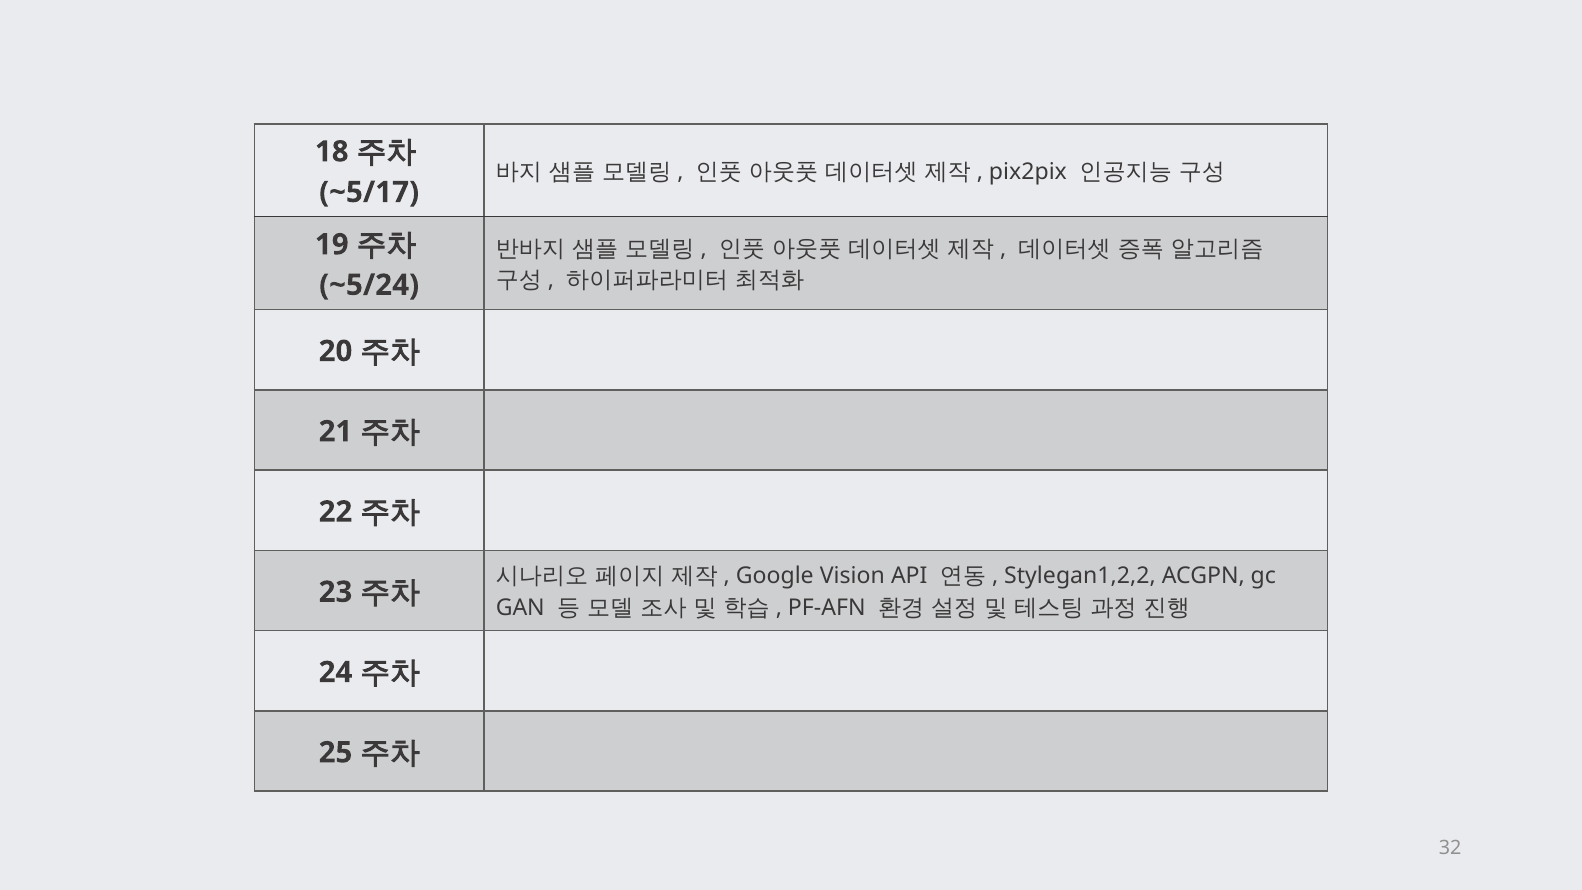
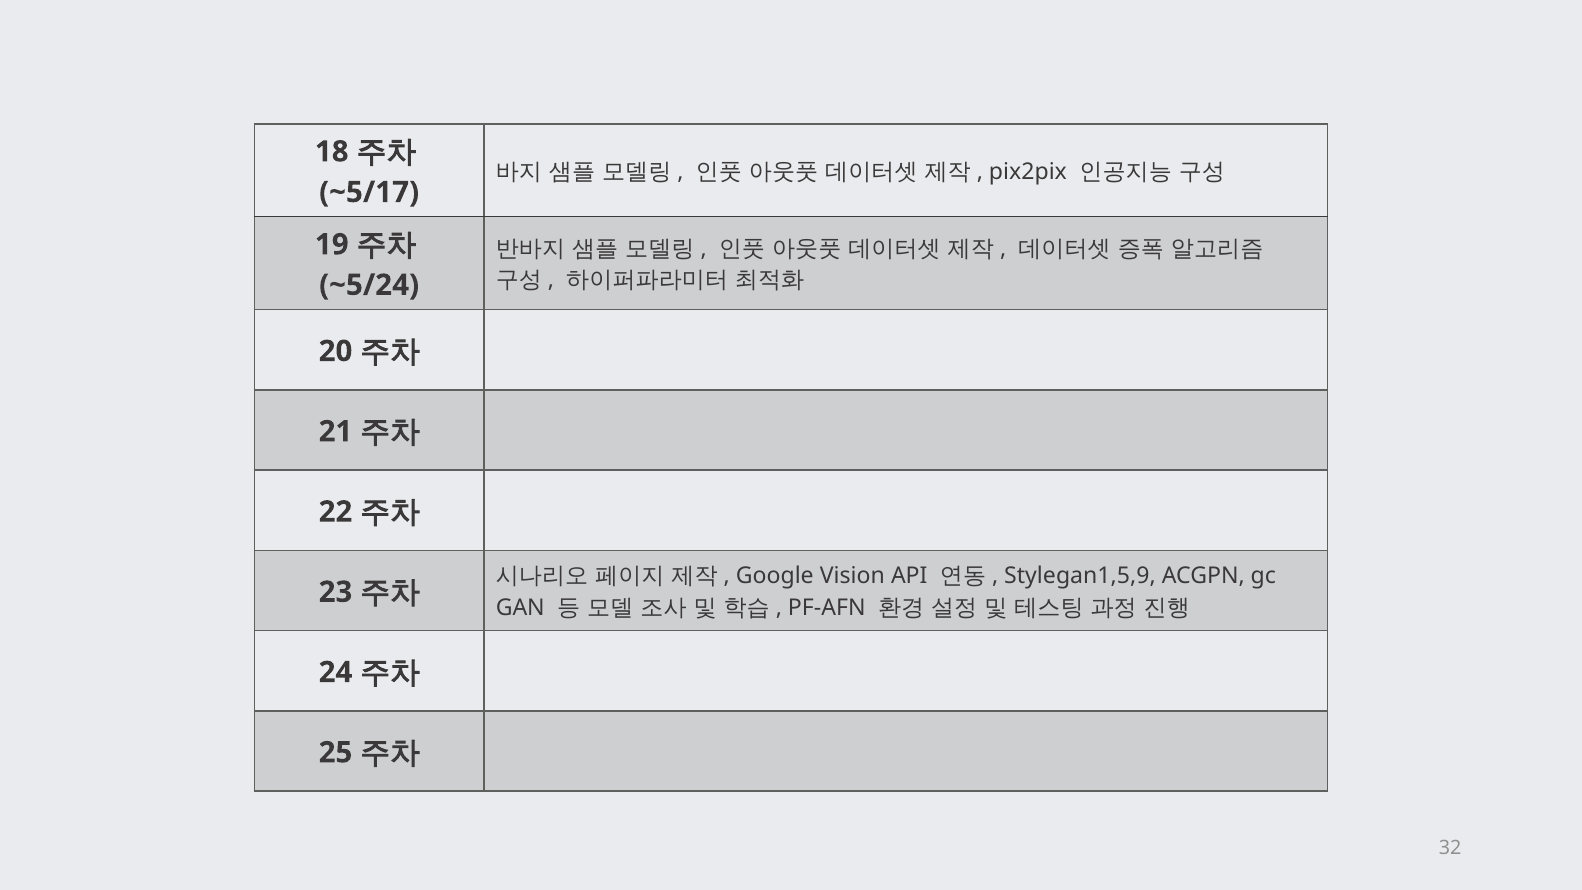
Stylegan1,2,2: Stylegan1,2,2 -> Stylegan1,5,9
